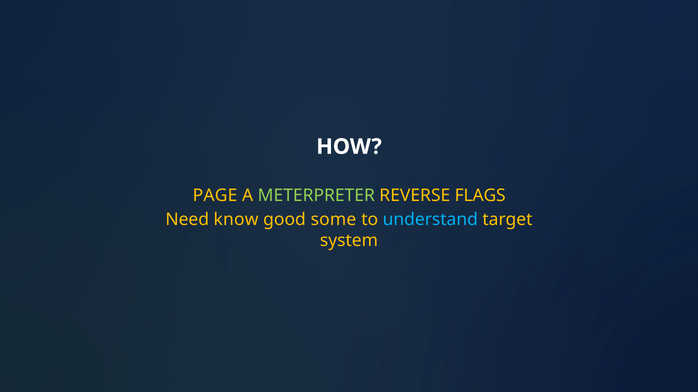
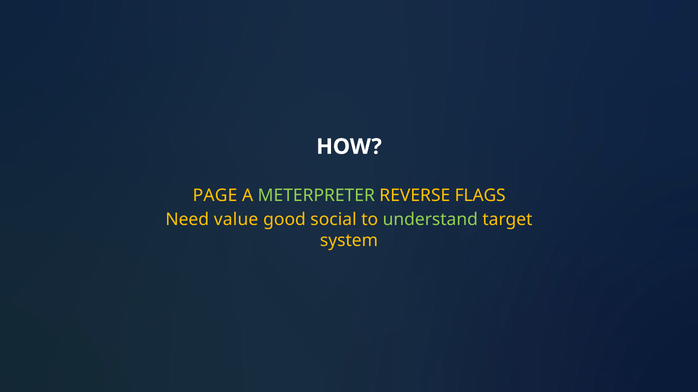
know: know -> value
some: some -> social
understand colour: light blue -> light green
